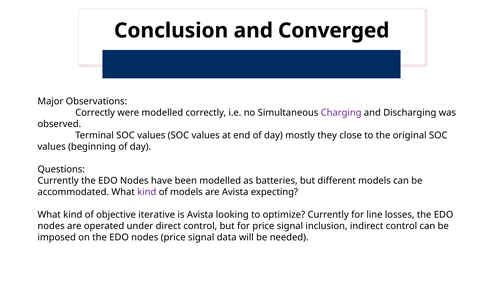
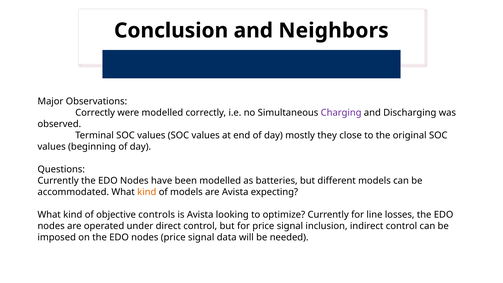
Converged: Converged -> Neighbors
kind at (147, 192) colour: purple -> orange
iterative: iterative -> controls
